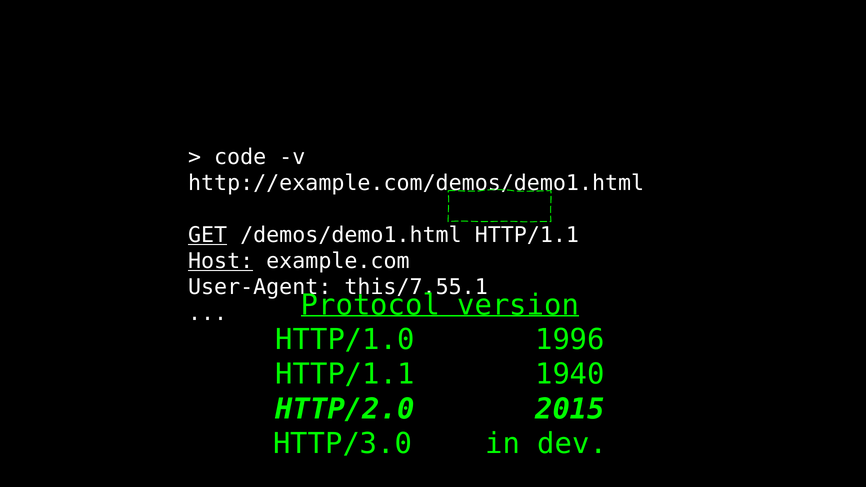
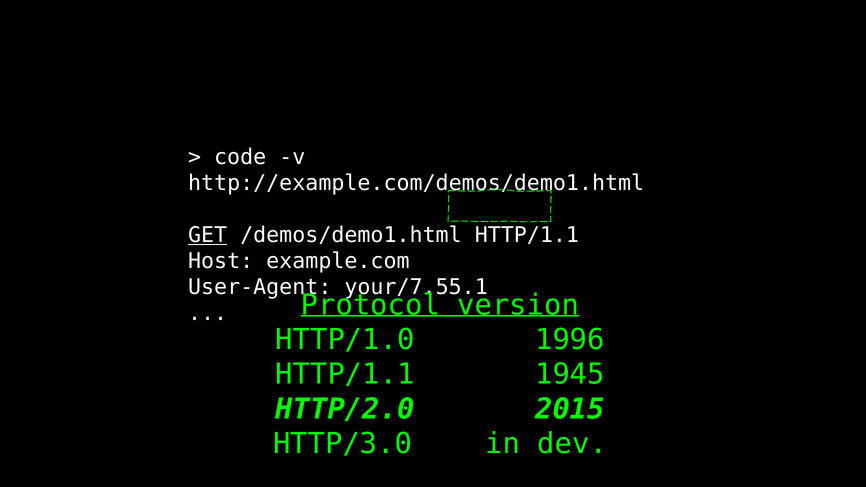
Host underline: present -> none
this/7.55.1: this/7.55.1 -> your/7.55.1
1940: 1940 -> 1945
